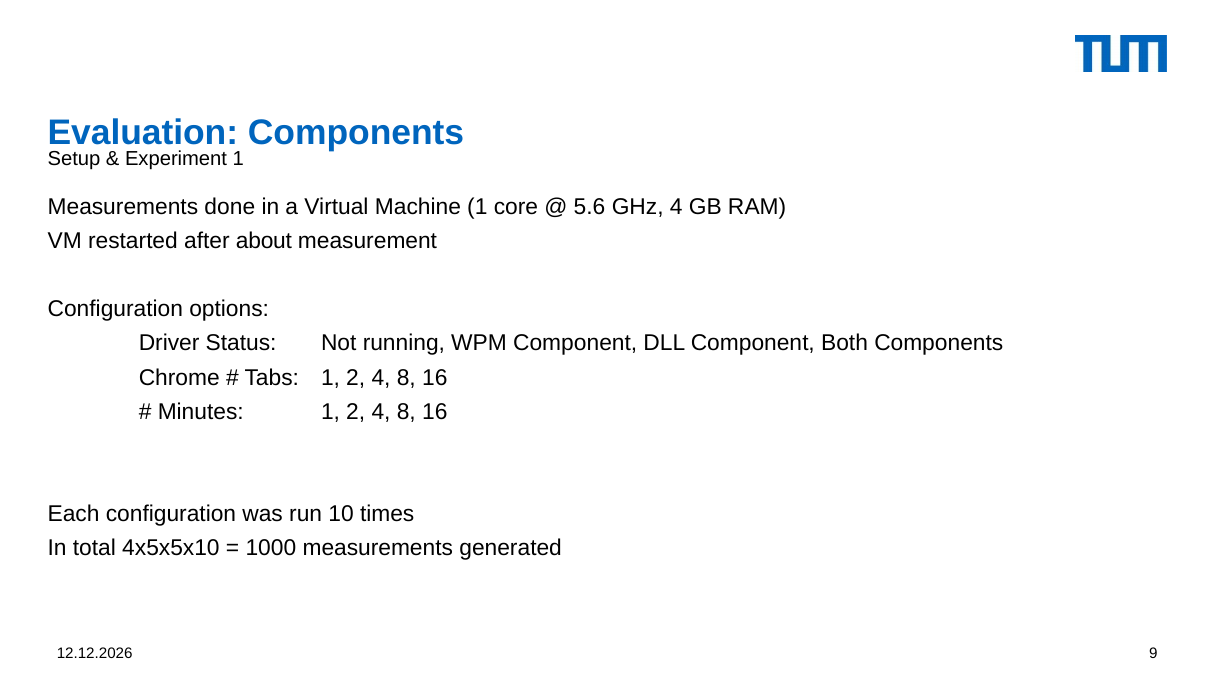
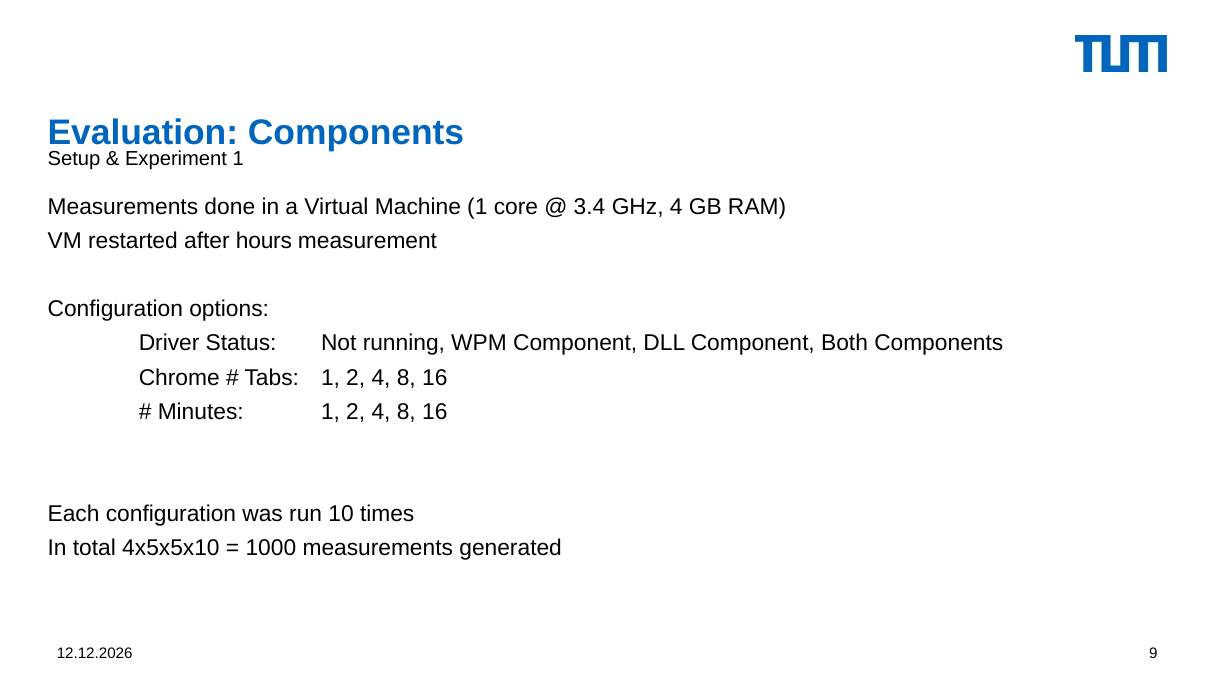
5.6: 5.6 -> 3.4
about: about -> hours
